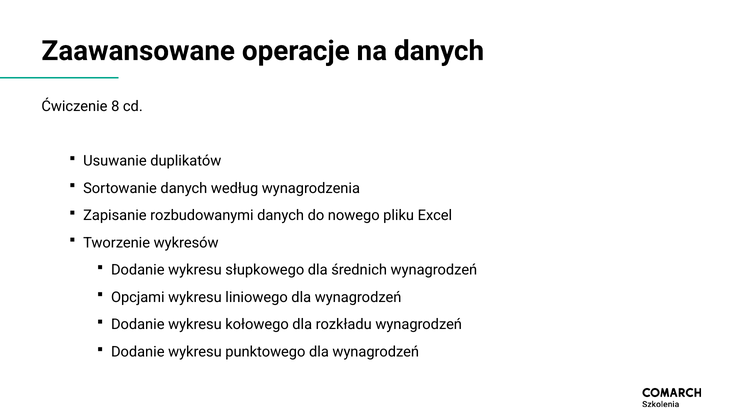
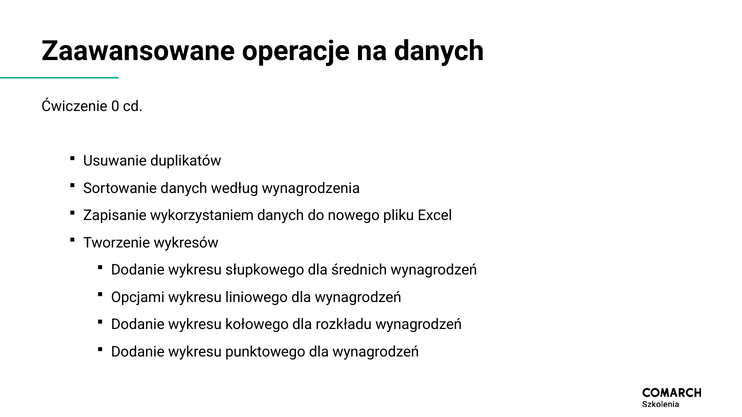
8: 8 -> 0
rozbudowanymi: rozbudowanymi -> wykorzystaniem
